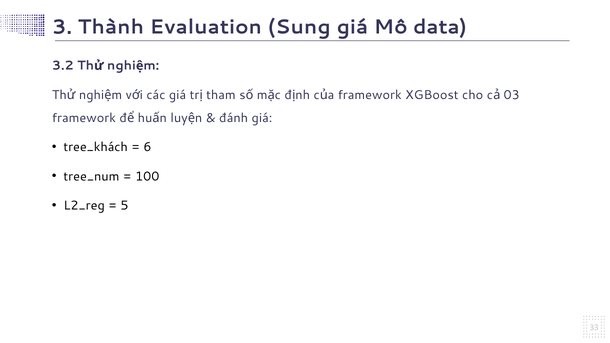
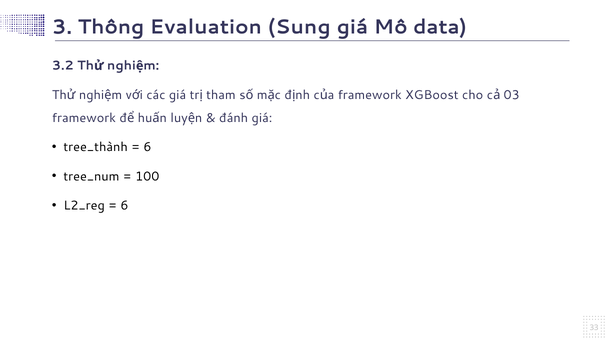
Thành: Thành -> Thông
tree_khách: tree_khách -> tree_thành
5 at (125, 206): 5 -> 6
